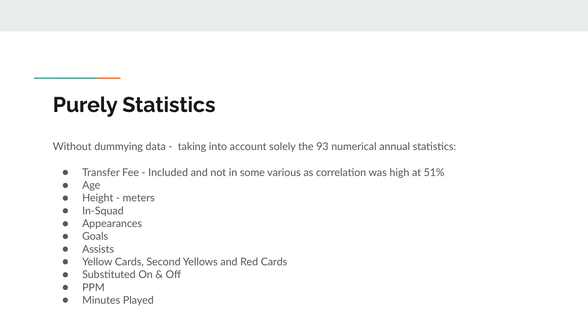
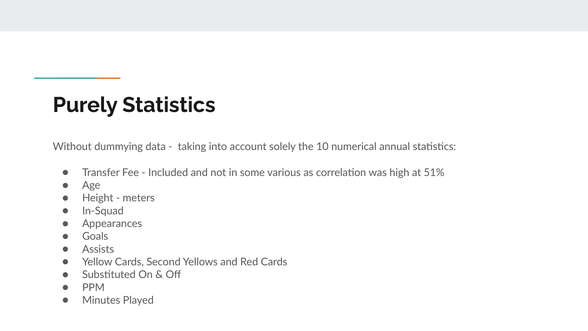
93: 93 -> 10
